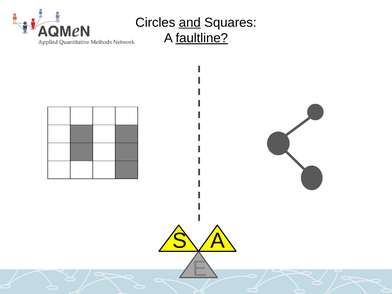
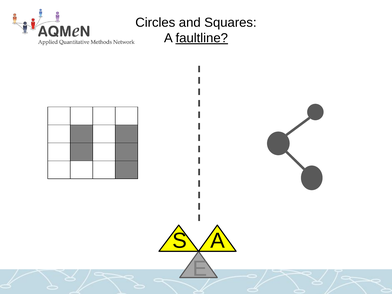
and underline: present -> none
